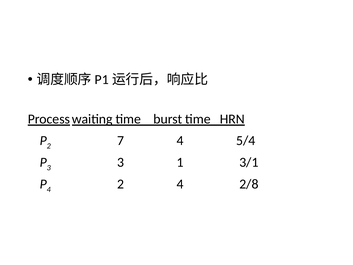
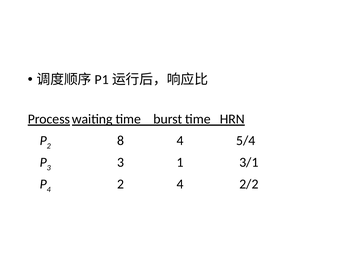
7: 7 -> 8
2/8: 2/8 -> 2/2
